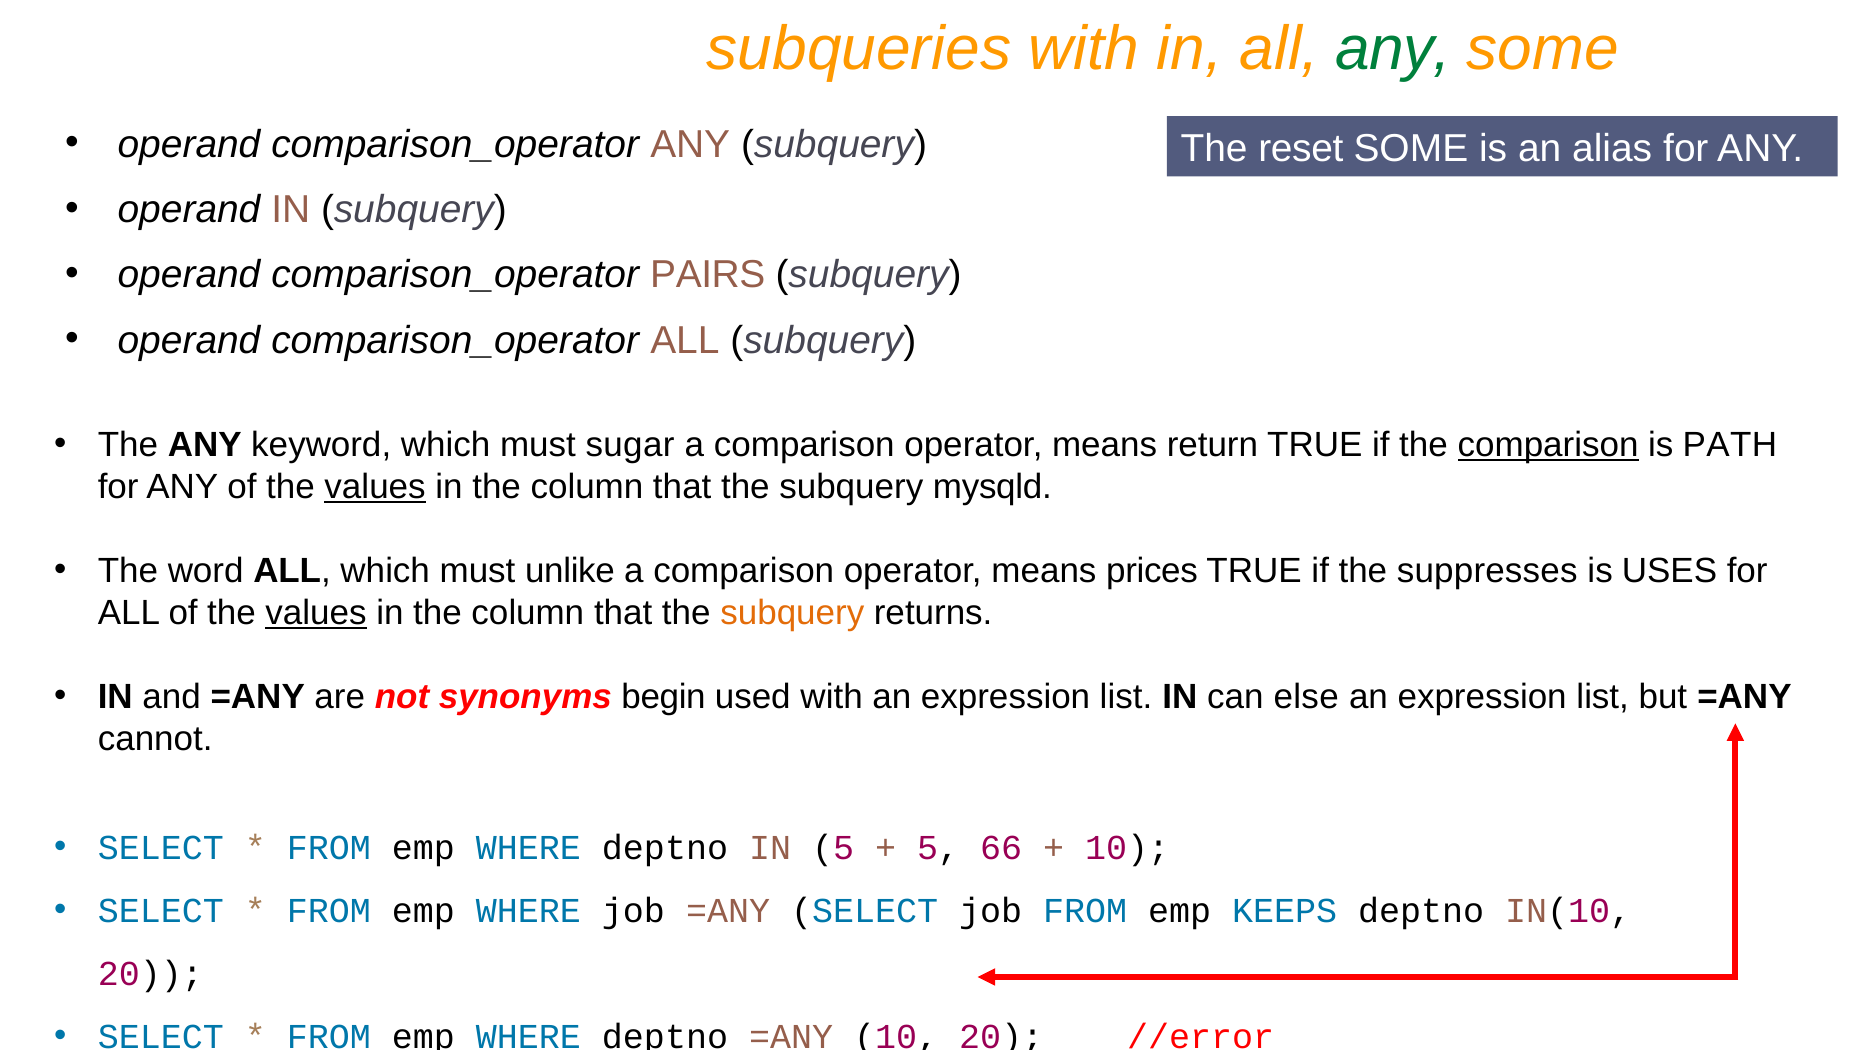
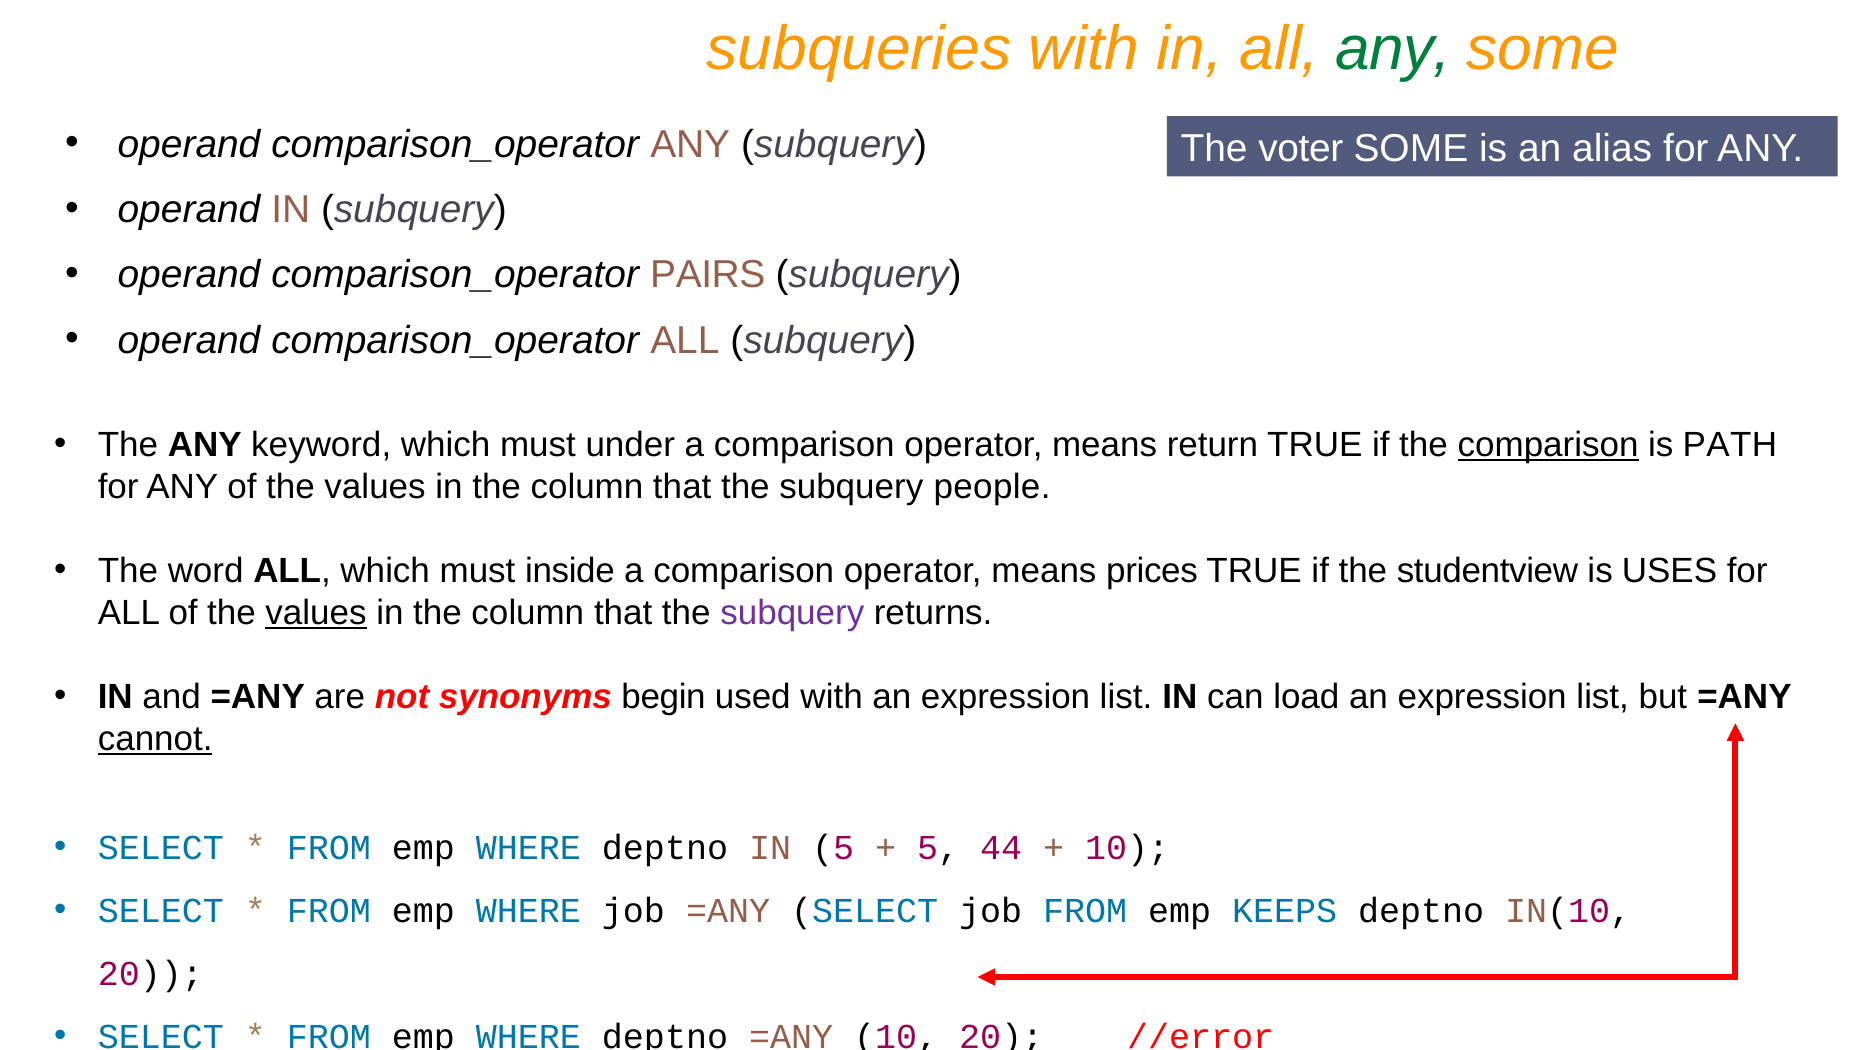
reset: reset -> voter
sugar: sugar -> under
values at (375, 487) underline: present -> none
mysqld: mysqld -> people
unlike: unlike -> inside
suppresses: suppresses -> studentview
subquery at (792, 613) colour: orange -> purple
else: else -> load
cannot underline: none -> present
66: 66 -> 44
